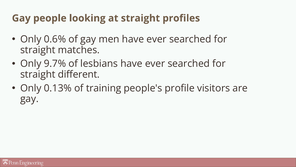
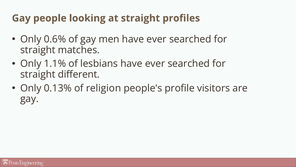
9.7%: 9.7% -> 1.1%
training: training -> religion
